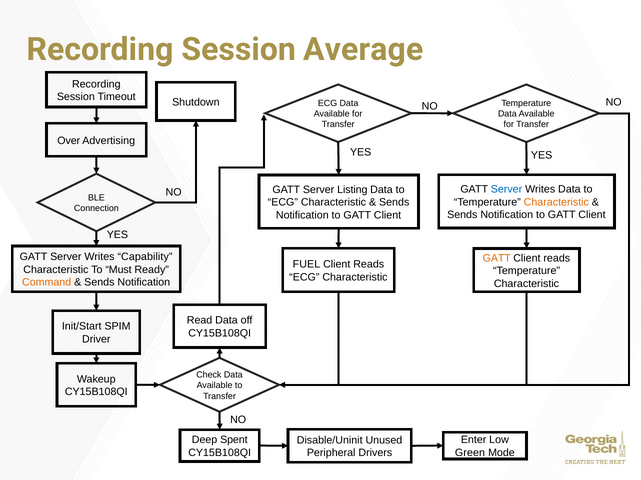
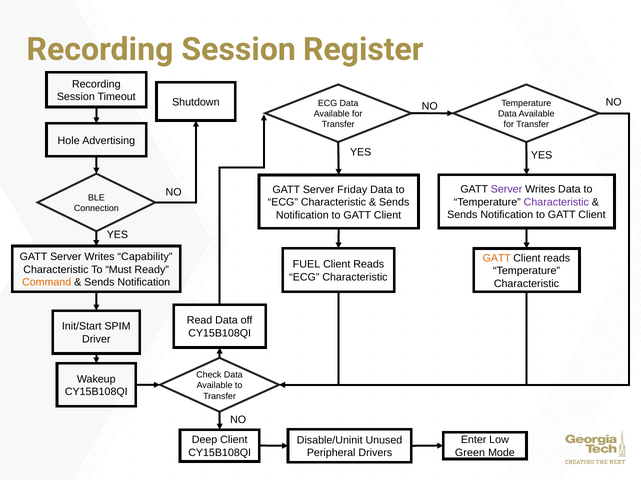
Average: Average -> Register
Over: Over -> Hole
Server at (507, 190) colour: blue -> purple
Listing: Listing -> Friday
Characteristic at (556, 202) colour: orange -> purple
Deep Spent: Spent -> Client
